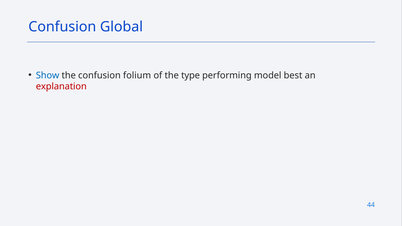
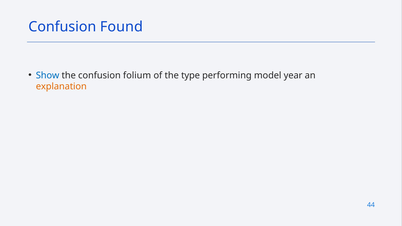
Global: Global -> Found
best: best -> year
explanation colour: red -> orange
